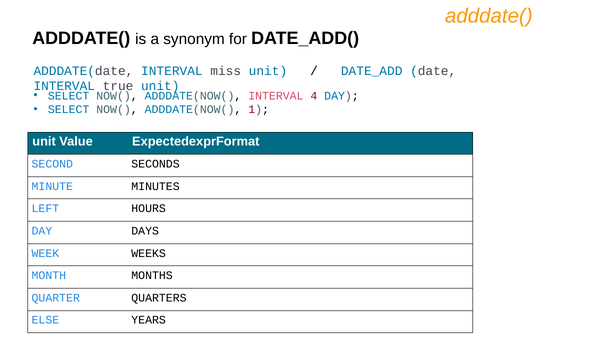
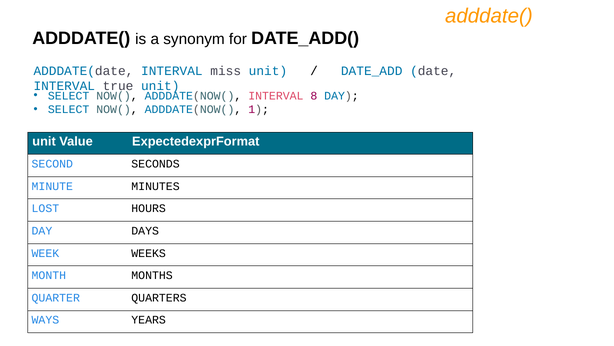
4: 4 -> 8
LEFT: LEFT -> LOST
ELSE: ELSE -> WAYS
